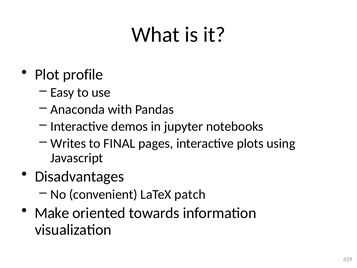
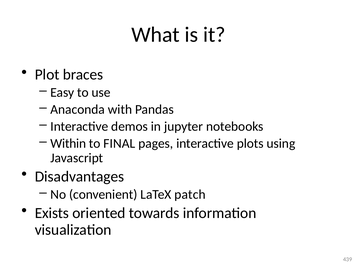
profile: profile -> braces
Writes: Writes -> Within
Make: Make -> Exists
